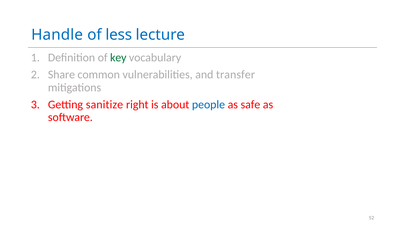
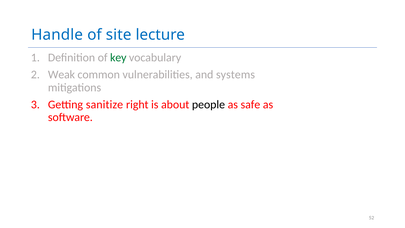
less: less -> site
Share: Share -> Weak
transfer: transfer -> systems
people colour: blue -> black
